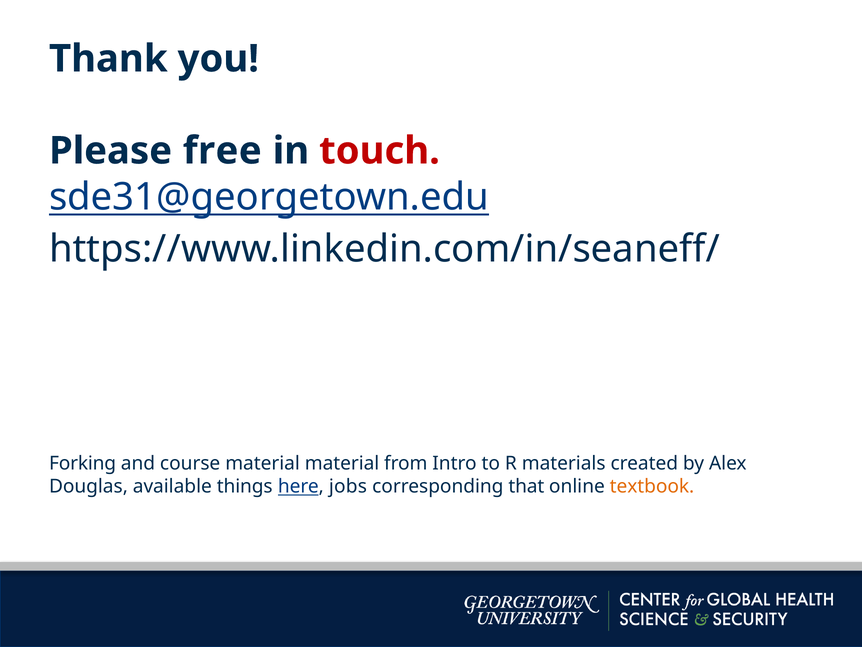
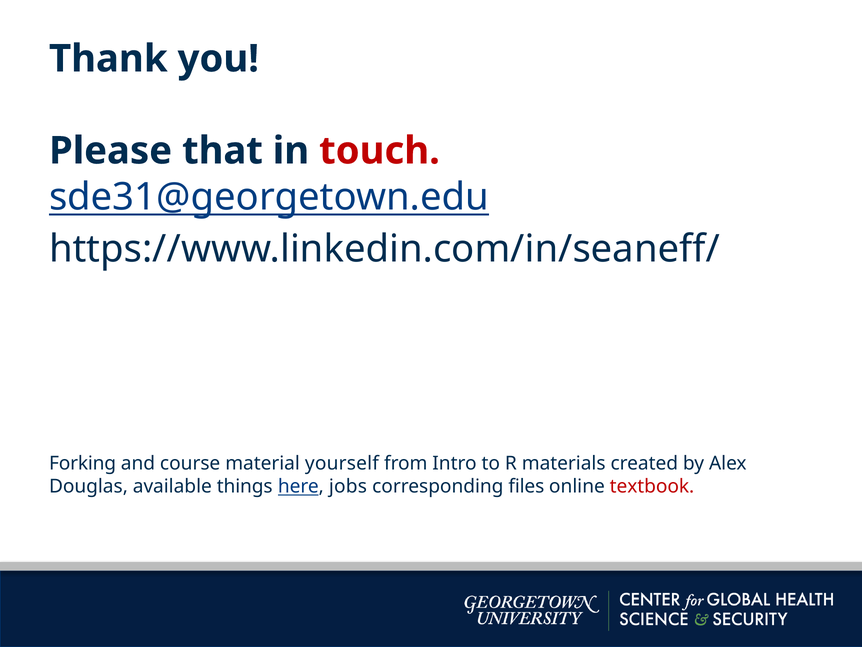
free: free -> that
material material: material -> yourself
that: that -> files
textbook colour: orange -> red
